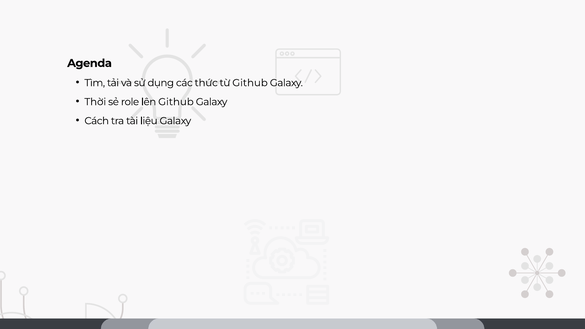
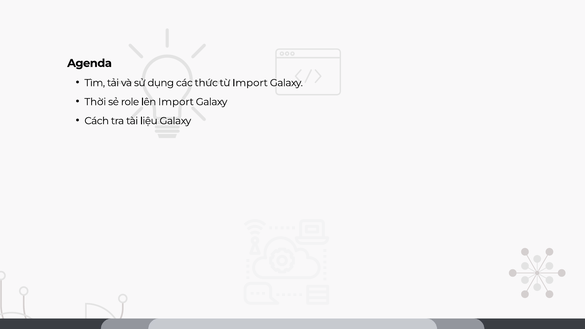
từ Github: Github -> Import
lên Github: Github -> Import
